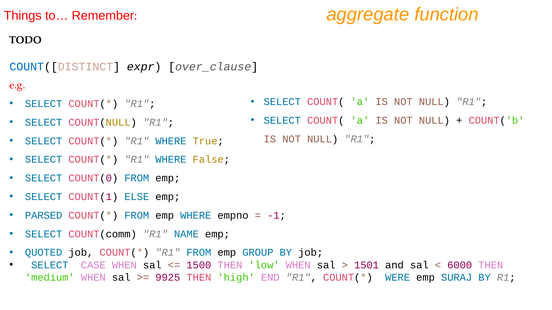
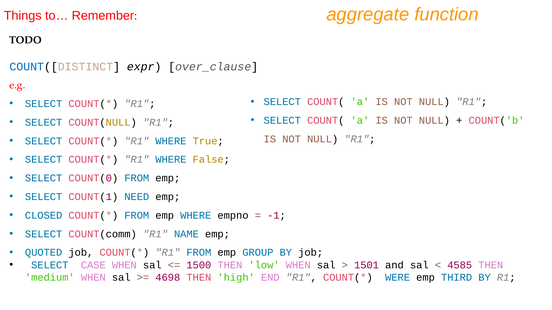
ELSE: ELSE -> NEED
PARSED: PARSED -> CLOSED
6000: 6000 -> 4585
9925: 9925 -> 4698
SURAJ: SURAJ -> THIRD
